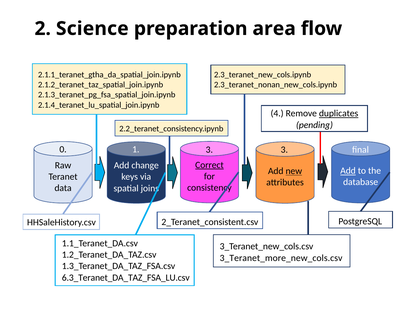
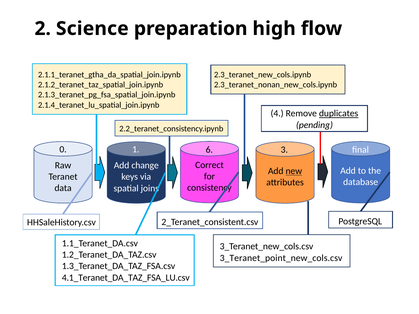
area: area -> high
1 3: 3 -> 6
Correct underline: present -> none
Add at (348, 171) underline: present -> none
3_Teranet_more_new_cols.csv: 3_Teranet_more_new_cols.csv -> 3_Teranet_point_new_cols.csv
6.3_Teranet_DA_TAZ_FSA_LU.csv: 6.3_Teranet_DA_TAZ_FSA_LU.csv -> 4.1_Teranet_DA_TAZ_FSA_LU.csv
